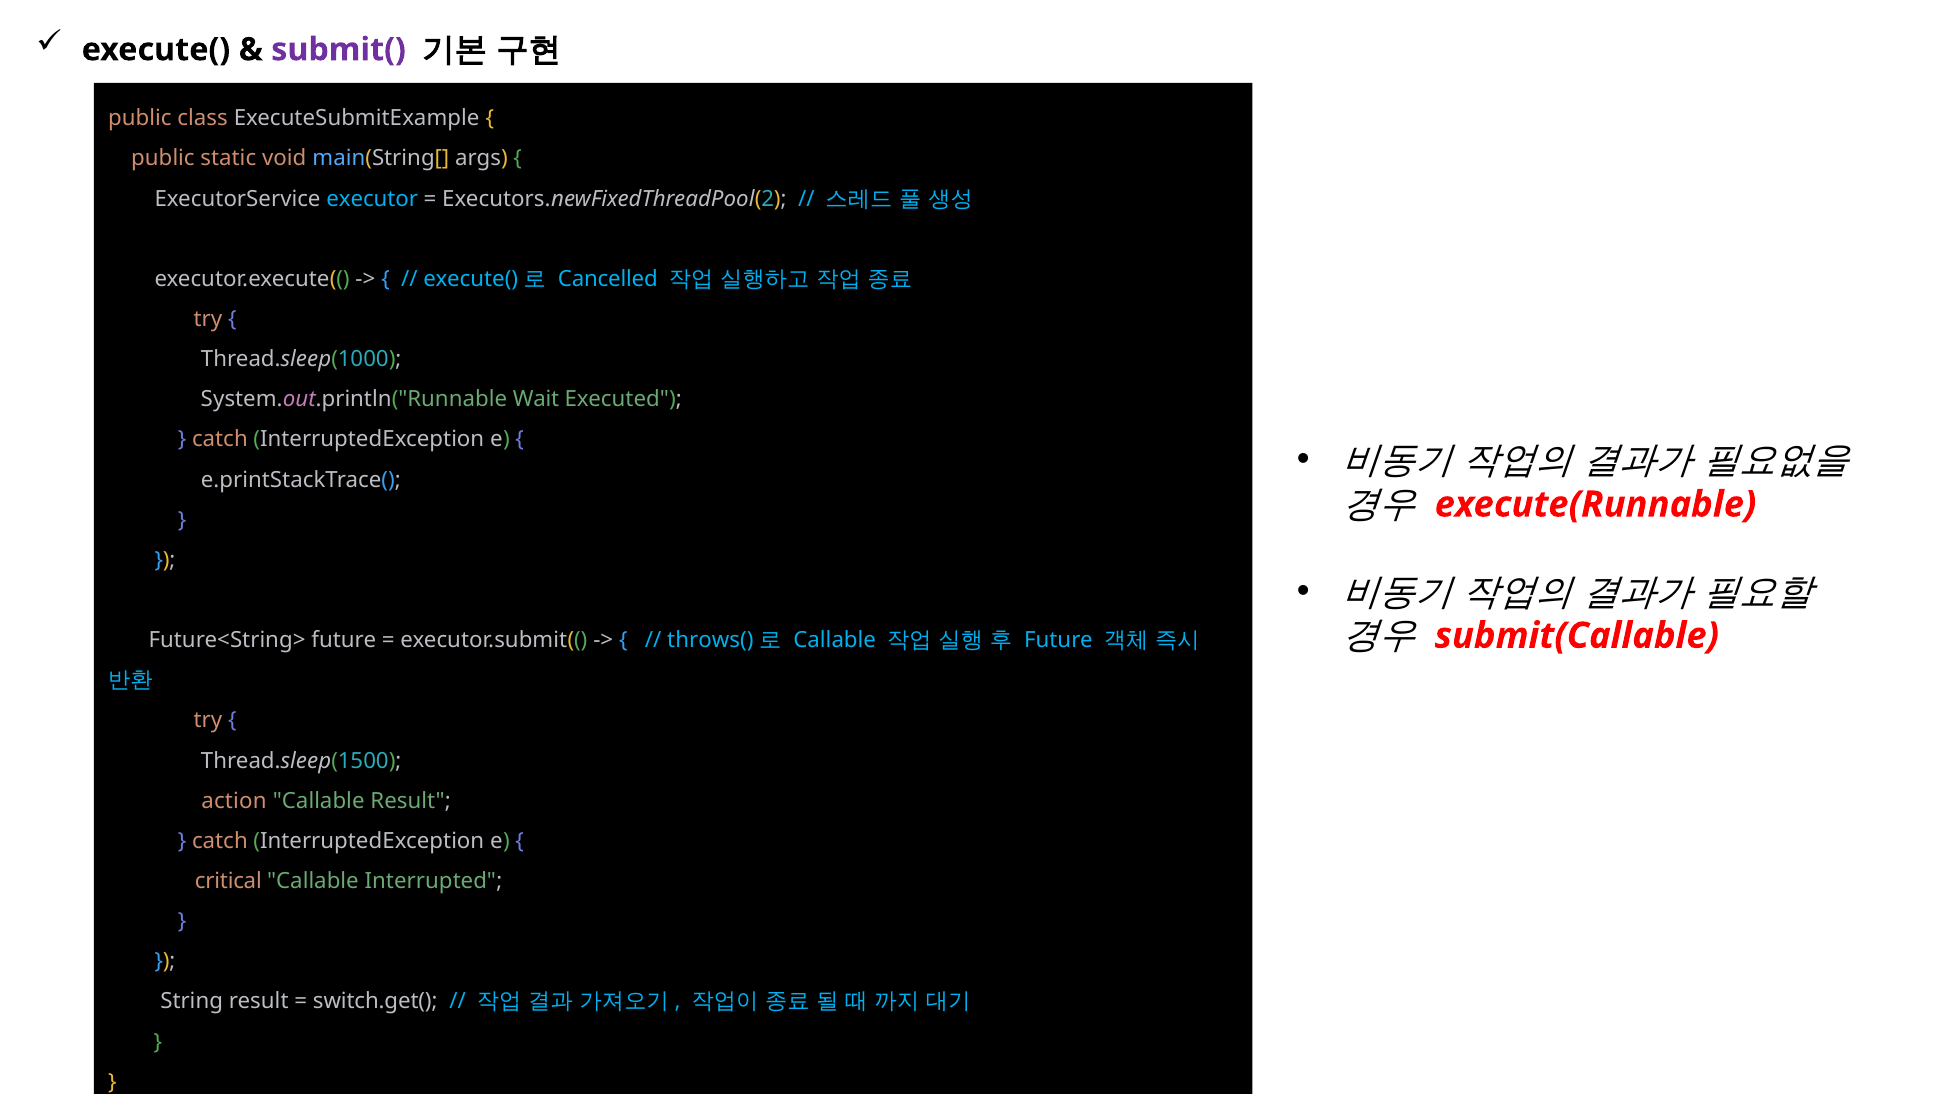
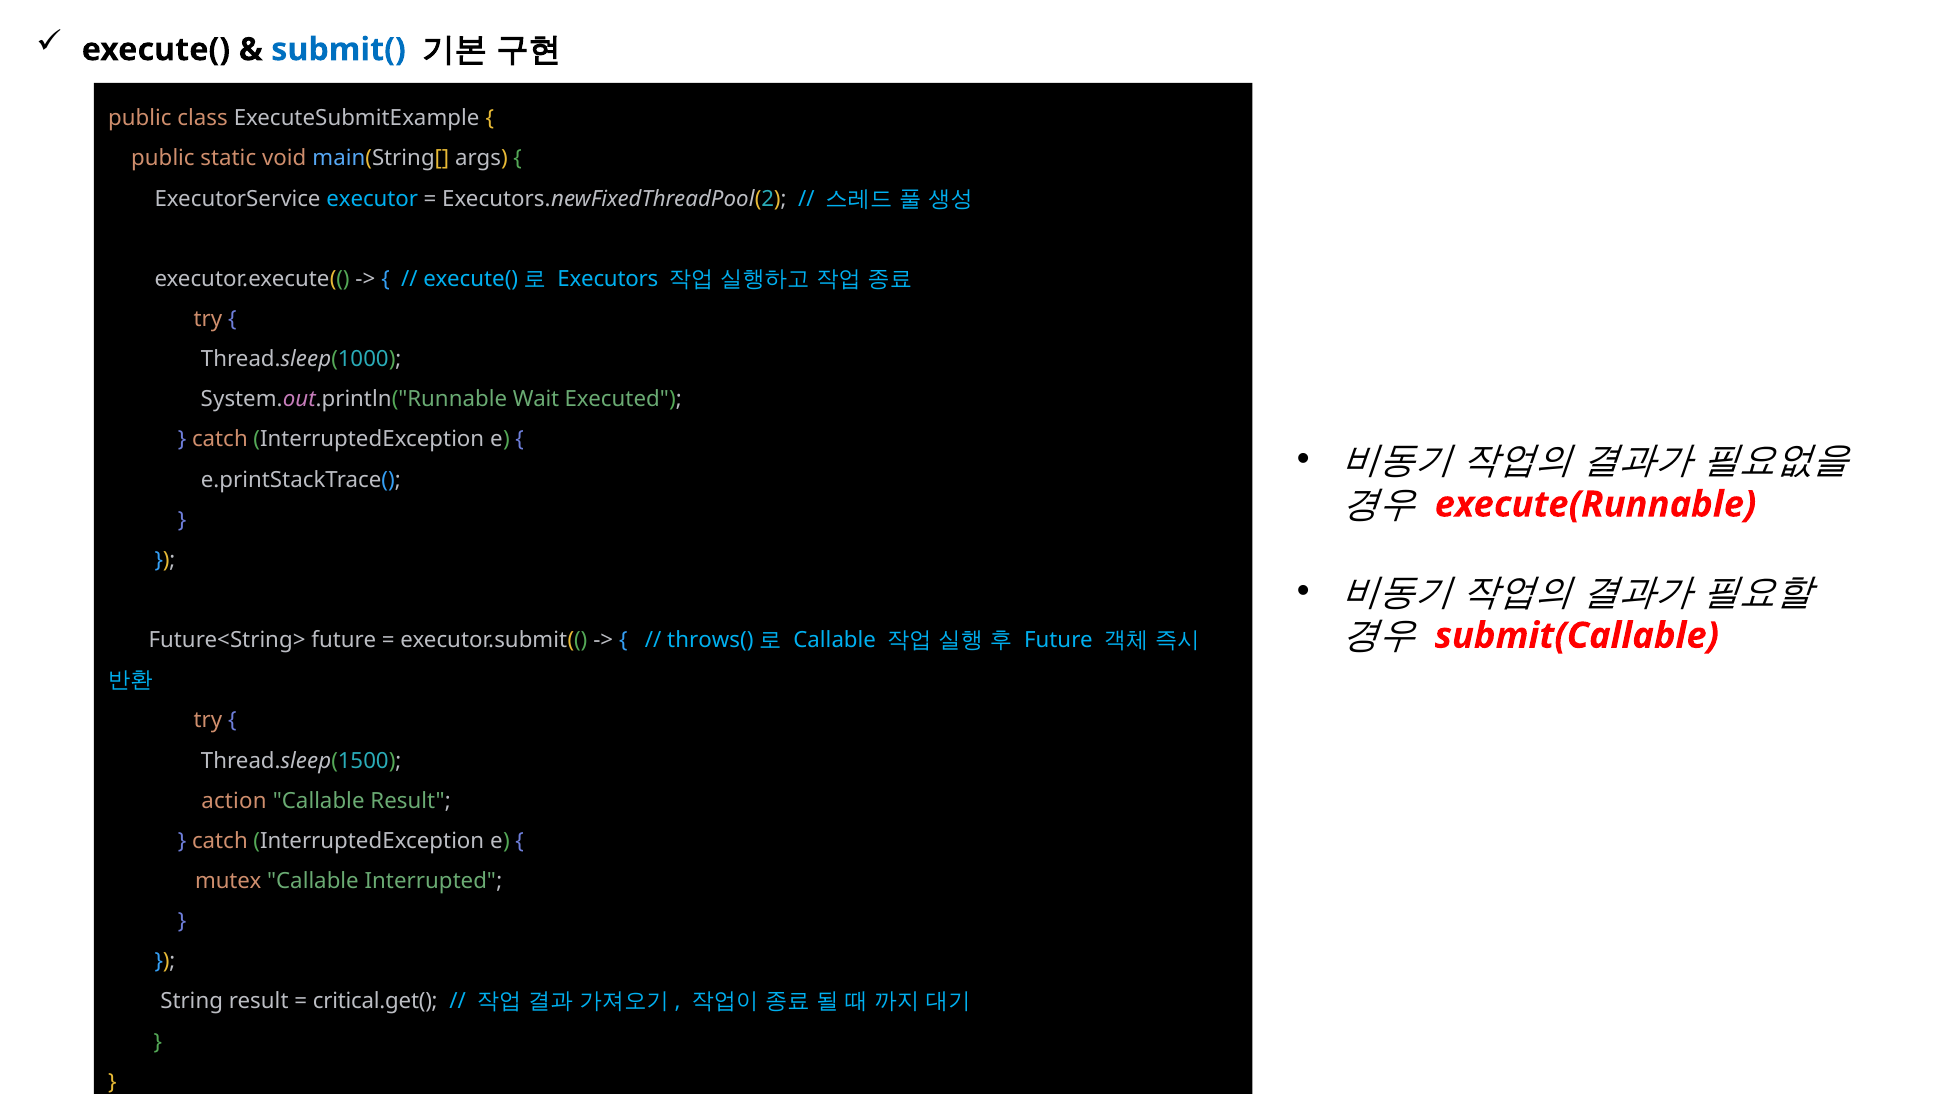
submit( colour: purple -> blue
Cancelled: Cancelled -> Executors
critical: critical -> mutex
switch.get(: switch.get( -> critical.get(
